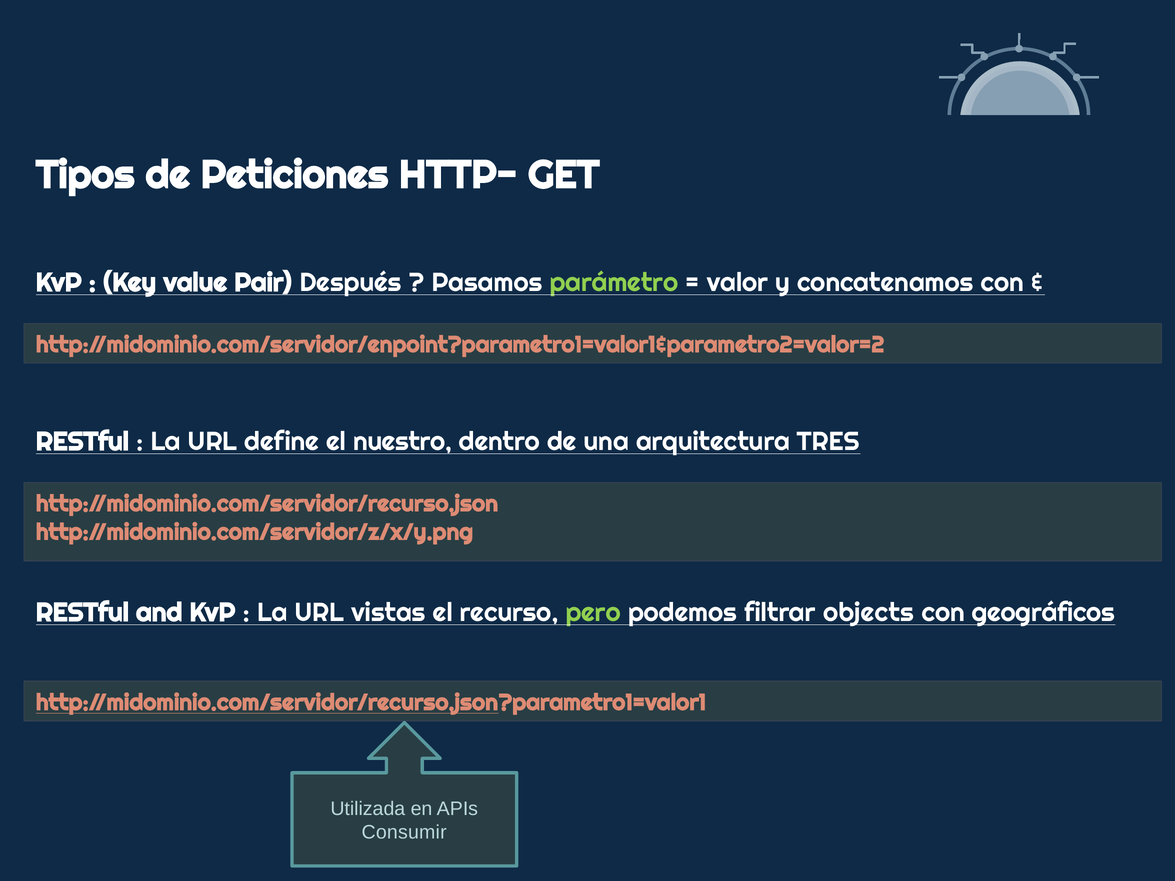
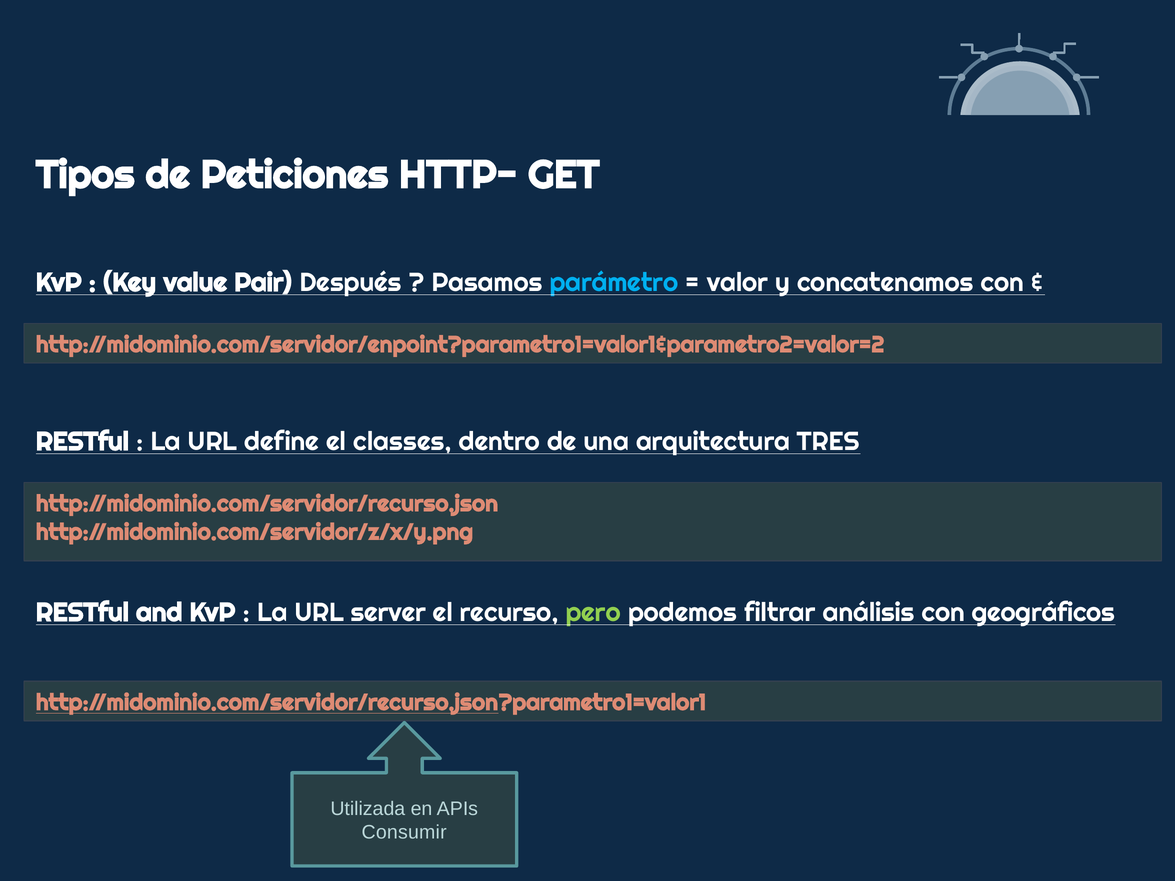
parámetro colour: light green -> light blue
nuestro: nuestro -> classes
vistas: vistas -> server
objects: objects -> análisis
